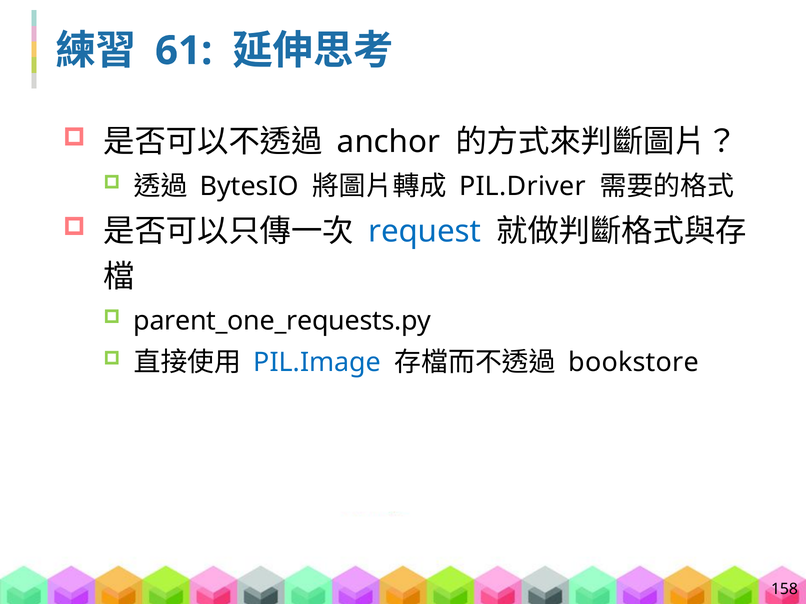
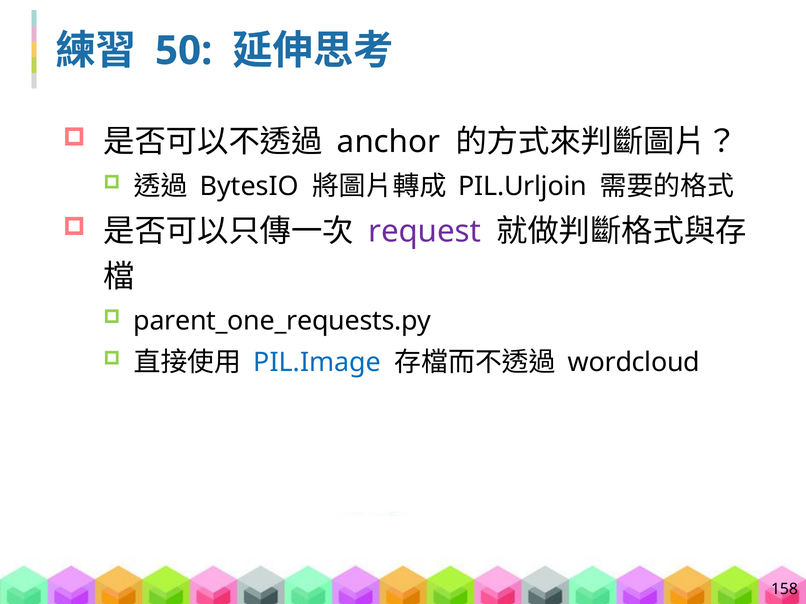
61: 61 -> 50
PIL.Driver: PIL.Driver -> PIL.Urljoin
request colour: blue -> purple
bookstore: bookstore -> wordcloud
